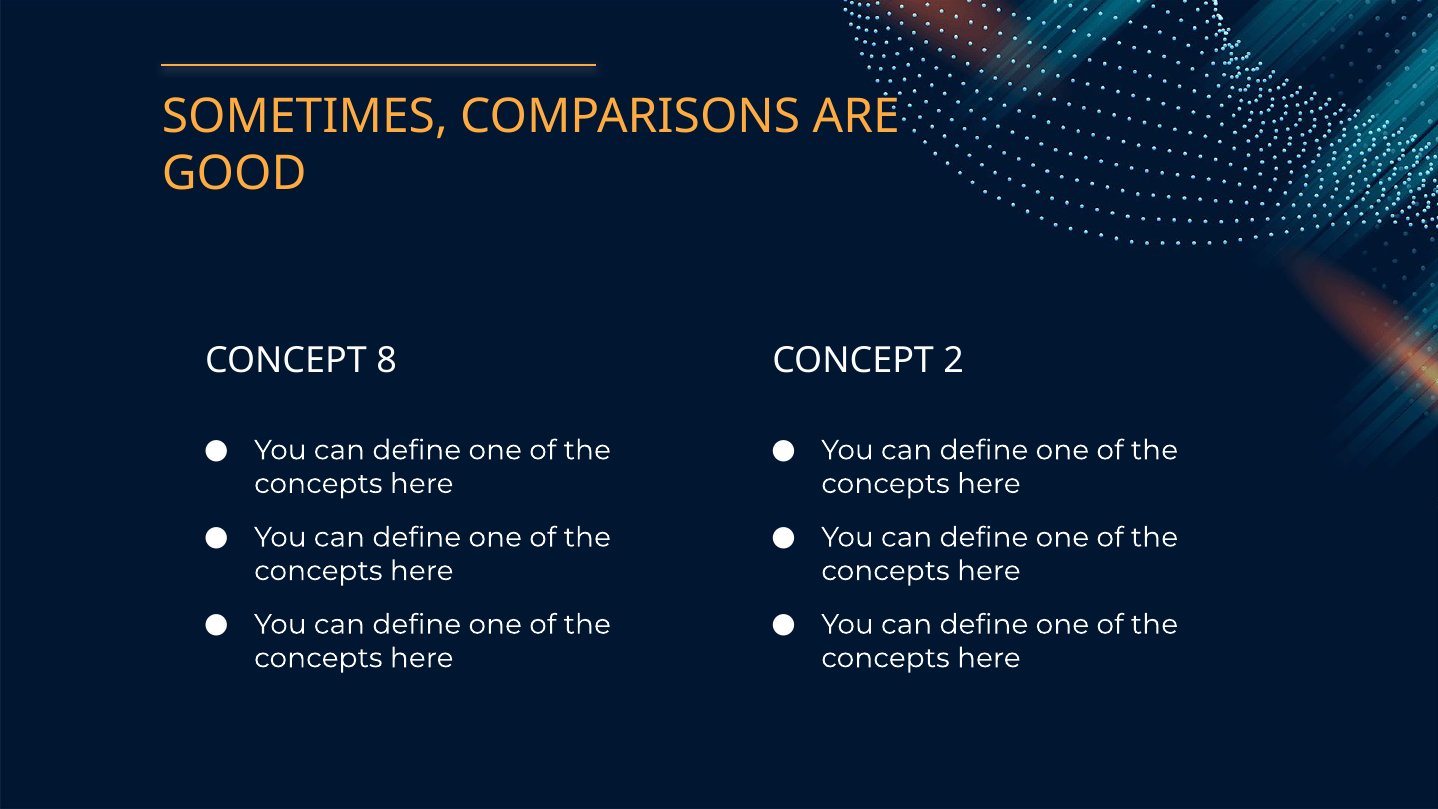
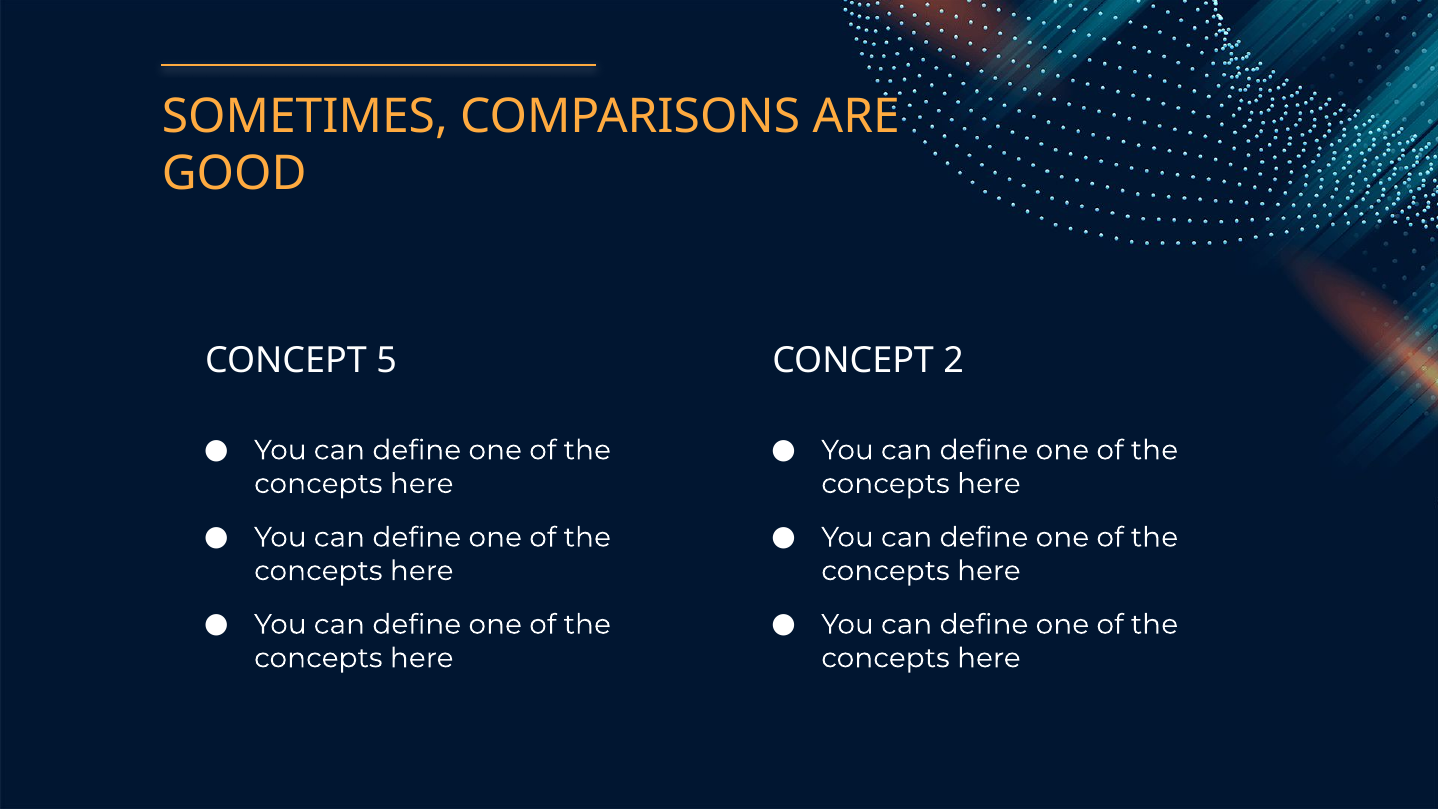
8: 8 -> 5
